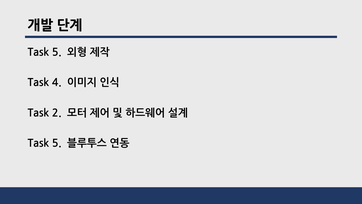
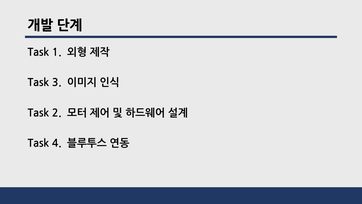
5 at (57, 52): 5 -> 1
4: 4 -> 3
5 at (57, 143): 5 -> 4
